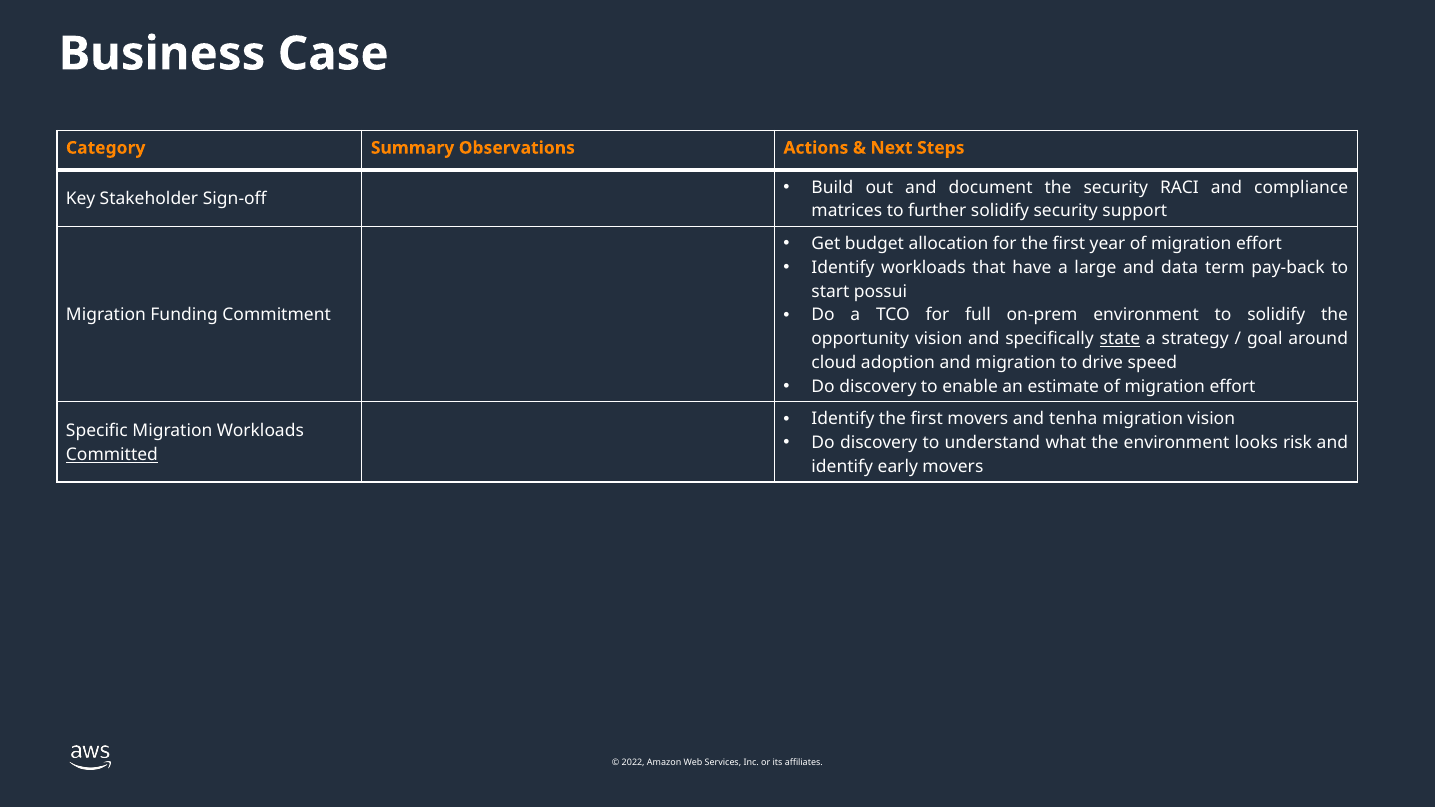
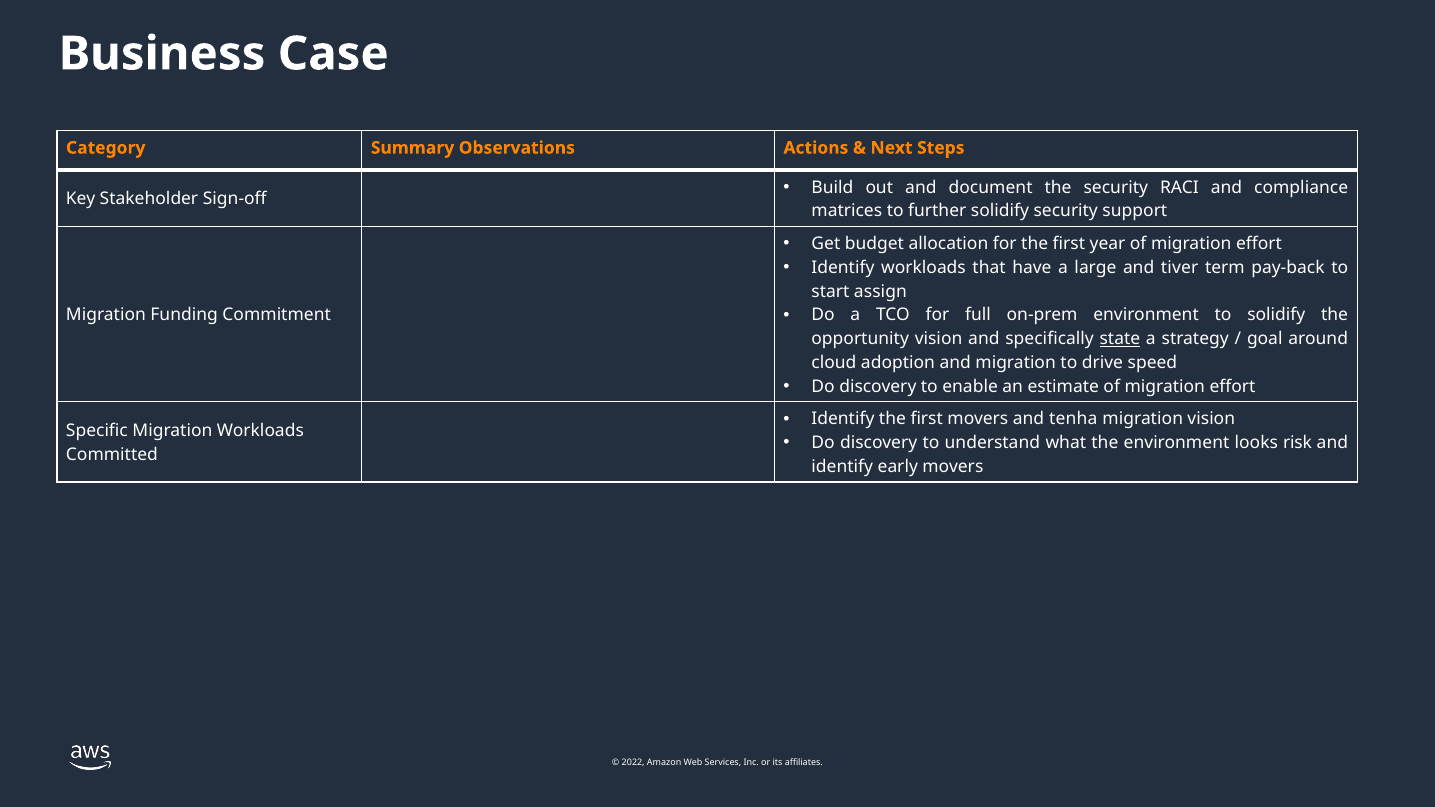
data: data -> tiver
possui: possui -> assign
Committed underline: present -> none
